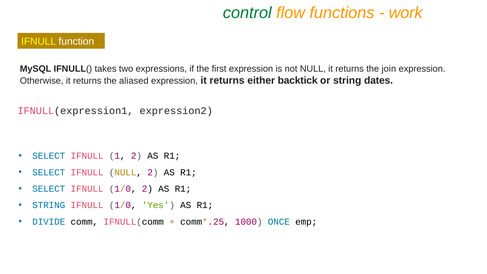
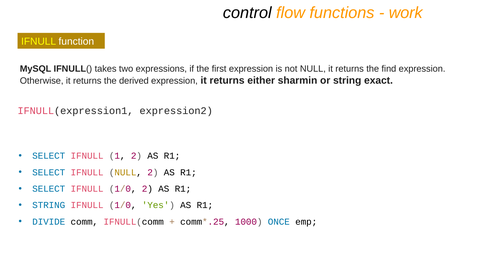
control colour: green -> black
join: join -> find
aliased: aliased -> derived
backtick: backtick -> sharmin
dates: dates -> exact
